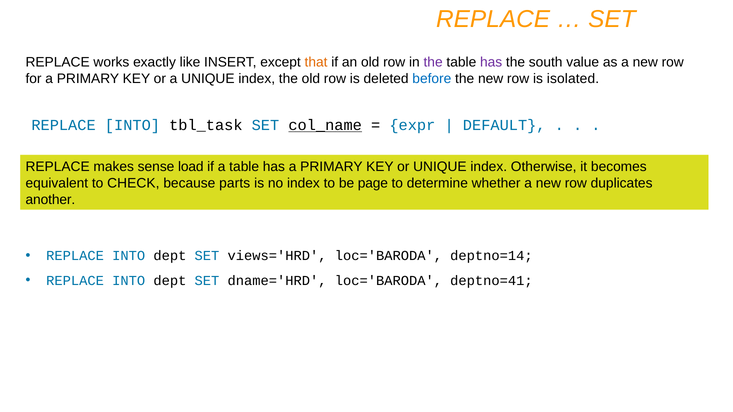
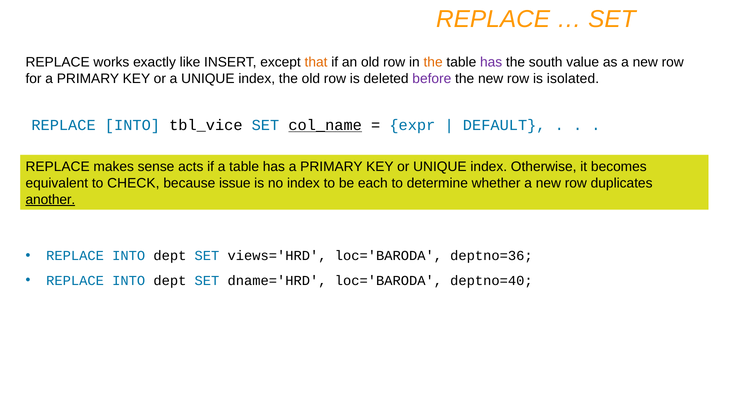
the at (433, 62) colour: purple -> orange
before colour: blue -> purple
tbl_task: tbl_task -> tbl_vice
load: load -> acts
parts: parts -> issue
page: page -> each
another underline: none -> present
deptno=14: deptno=14 -> deptno=36
deptno=41: deptno=41 -> deptno=40
